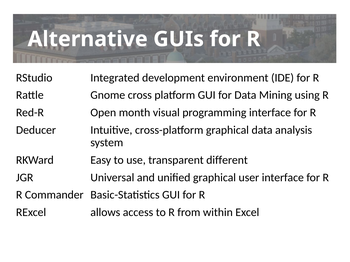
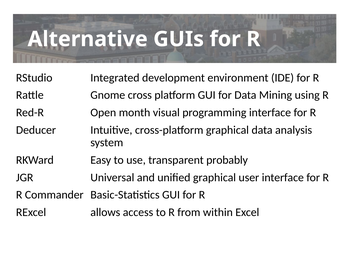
different: different -> probably
